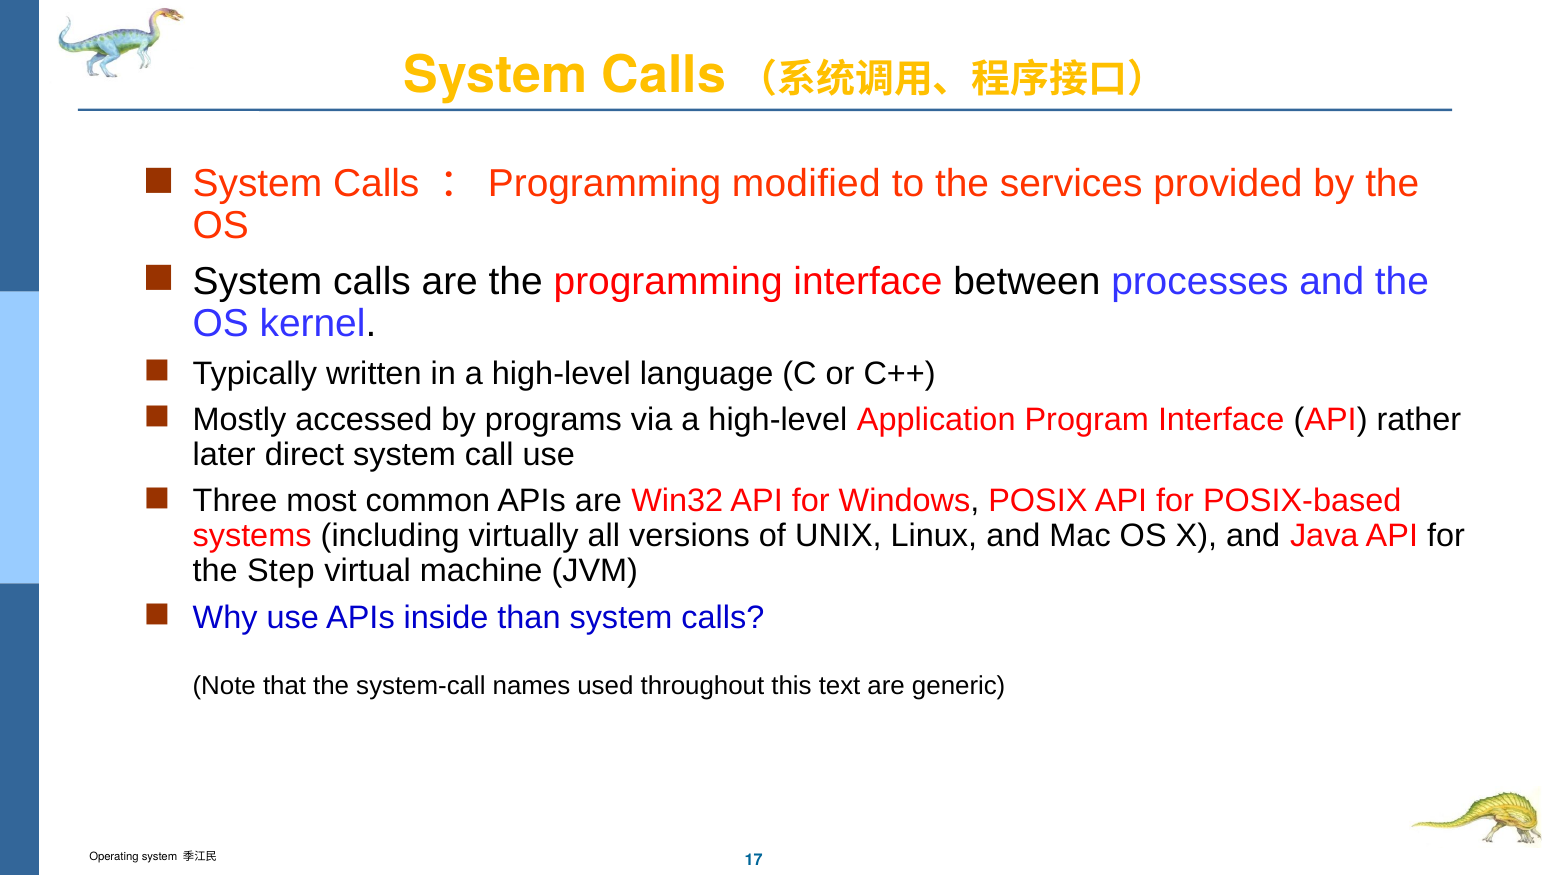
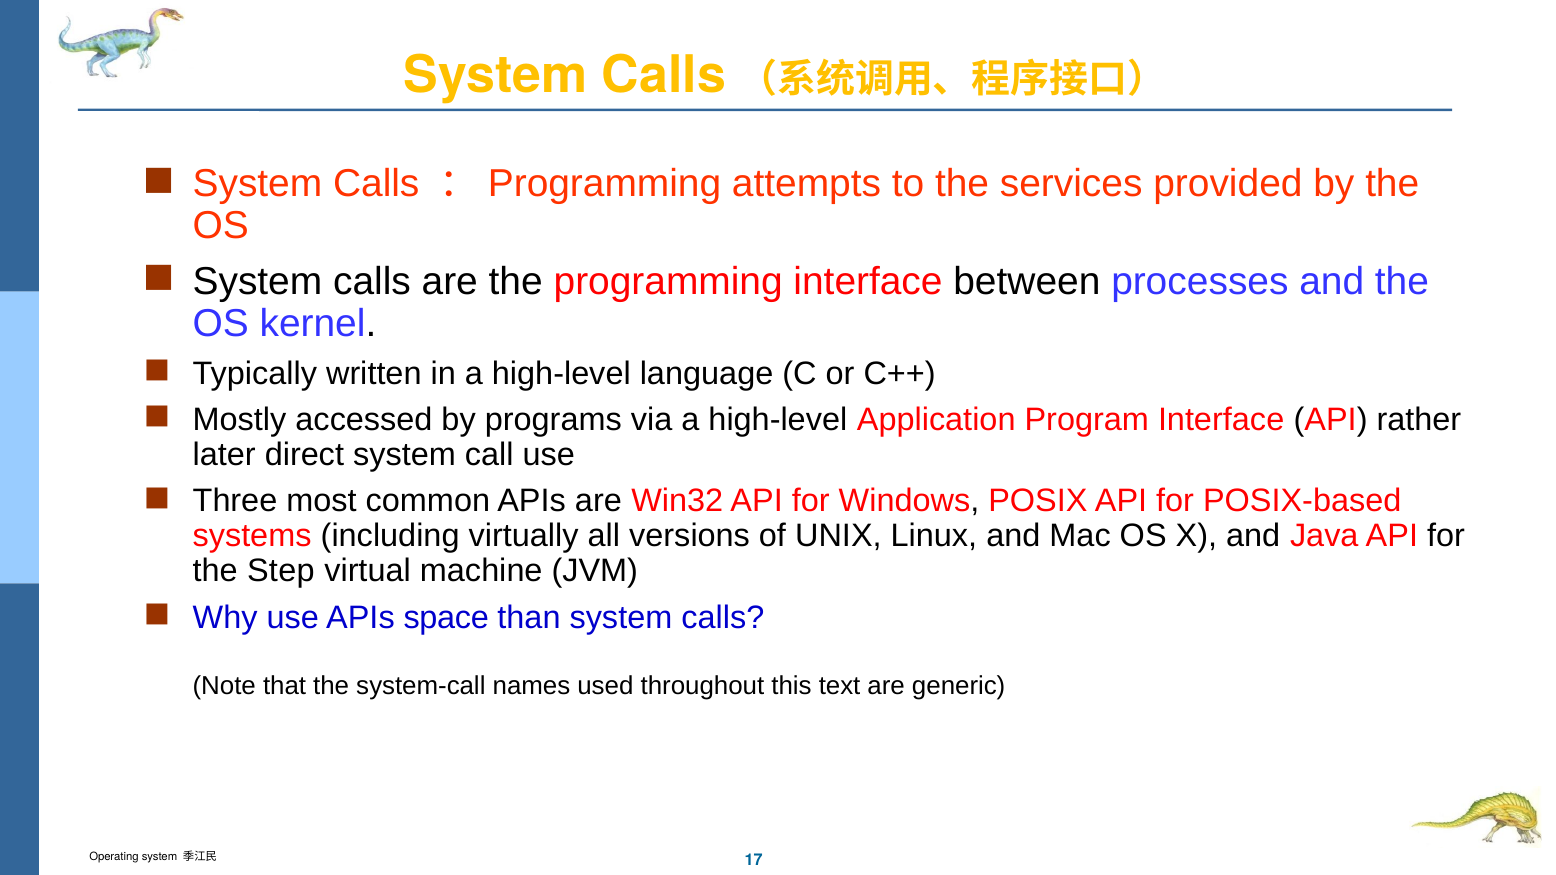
modified: modified -> attempts
inside: inside -> space
